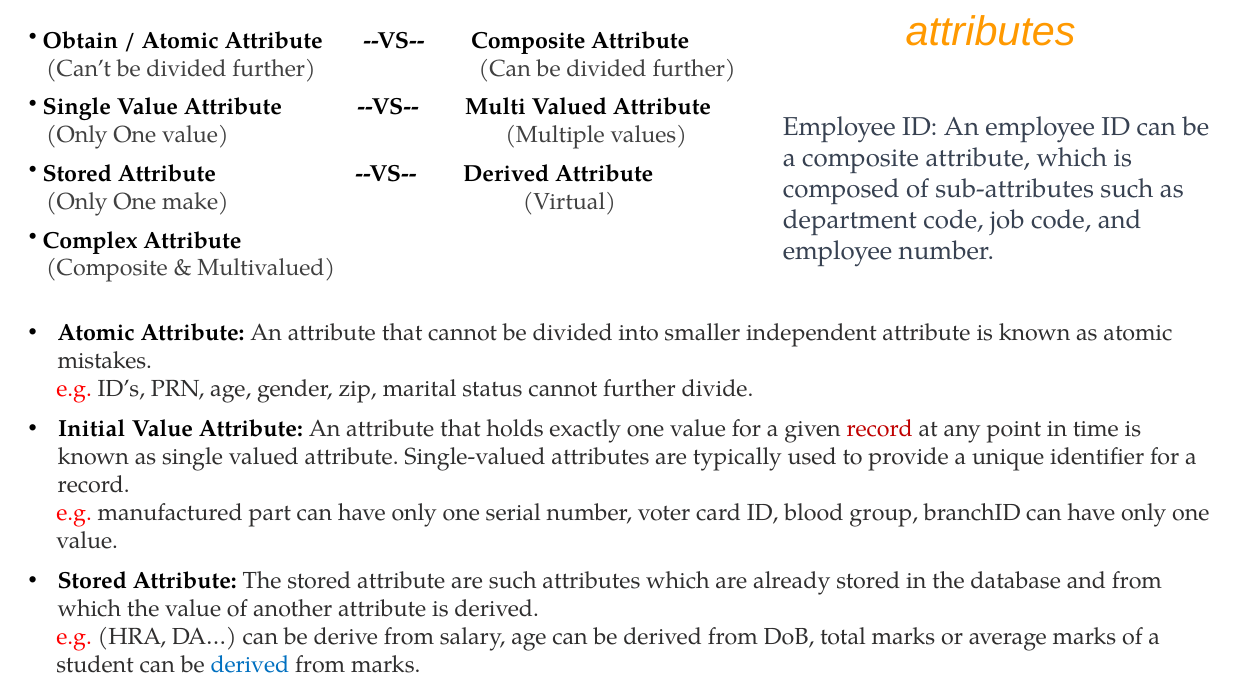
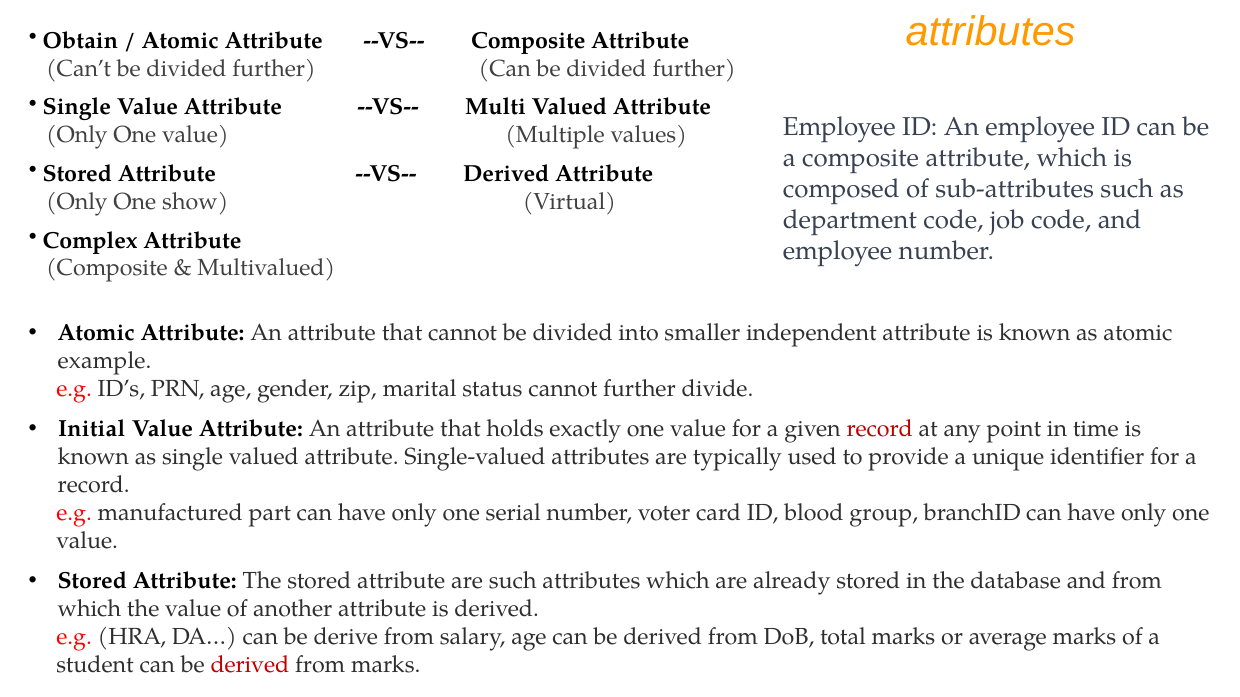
make: make -> show
mistakes: mistakes -> example
derived at (250, 665) colour: blue -> red
